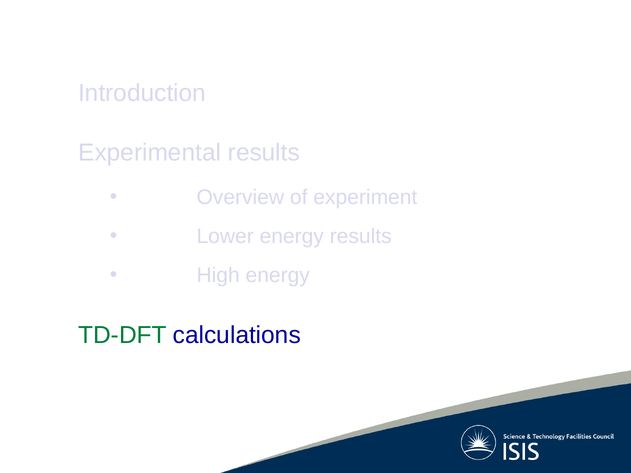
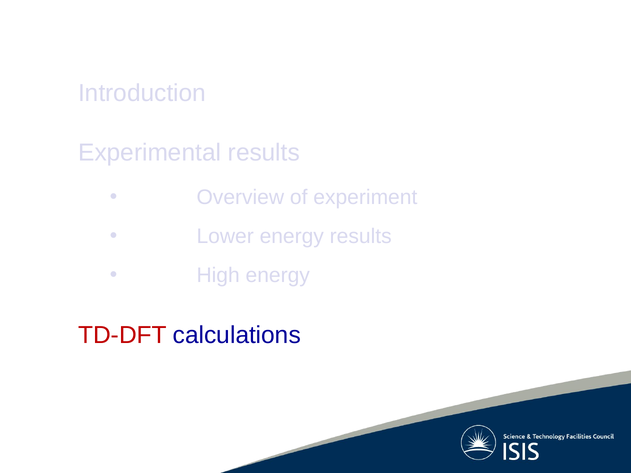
TD-DFT colour: green -> red
